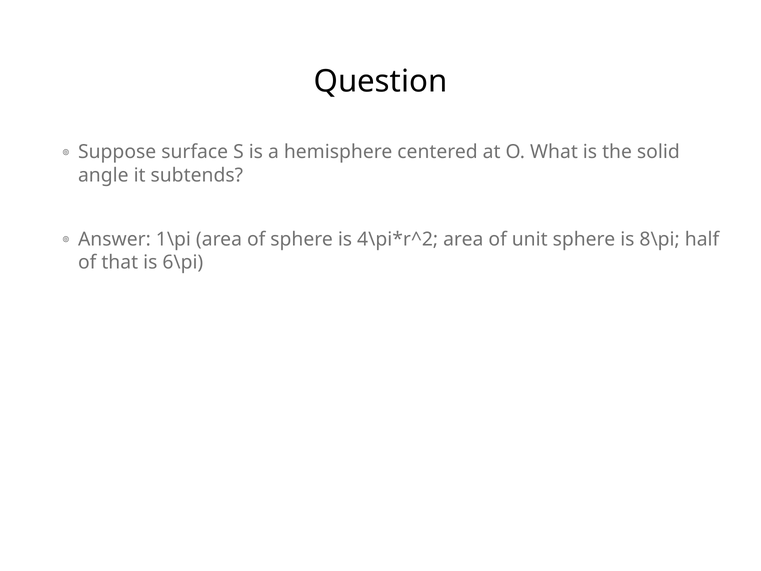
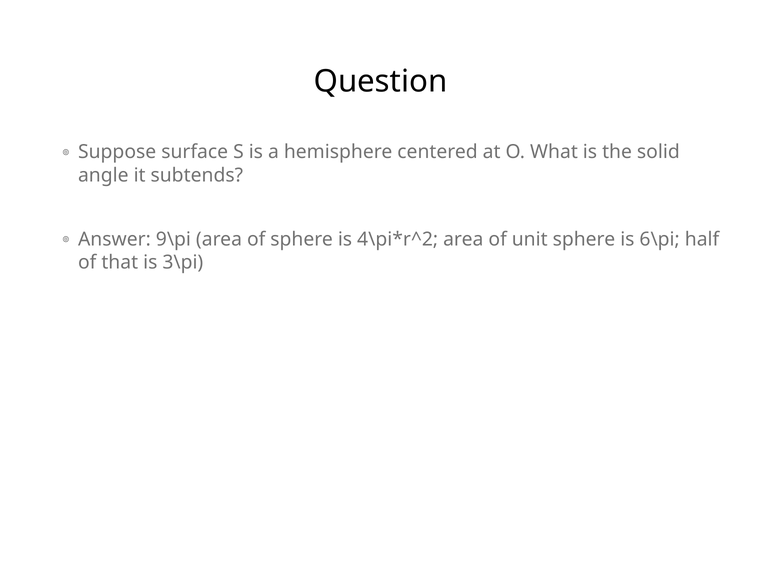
1\pi: 1\pi -> 9\pi
8\pi: 8\pi -> 6\pi
6\pi: 6\pi -> 3\pi
